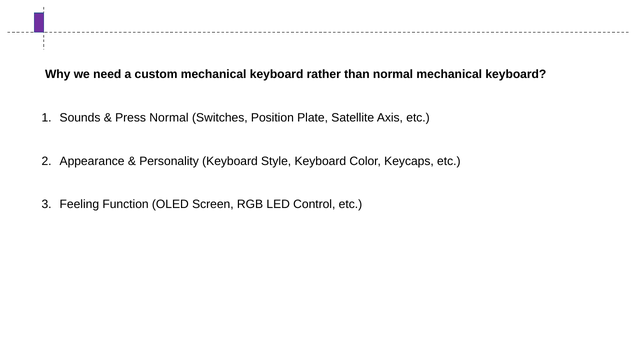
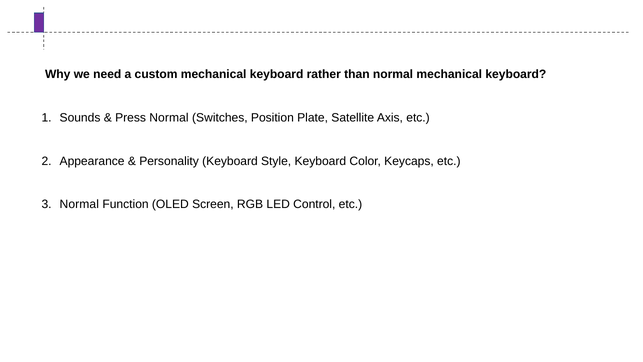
Feeling at (79, 204): Feeling -> Normal
